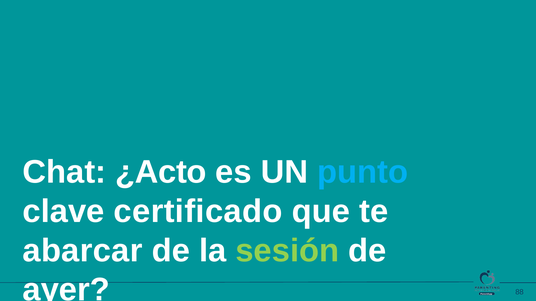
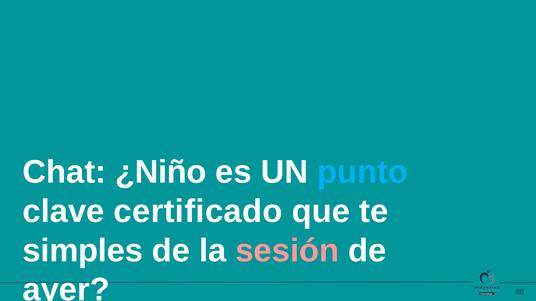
¿Acto: ¿Acto -> ¿Niño
abarcar: abarcar -> simples
sesión colour: light green -> pink
